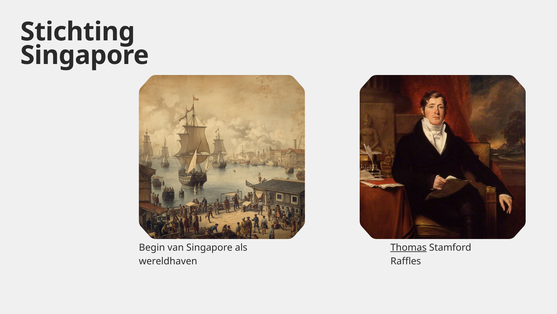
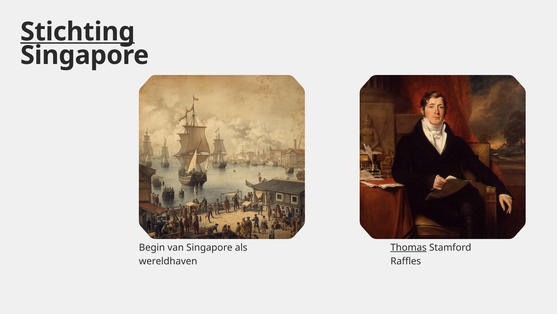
Stichting underline: none -> present
